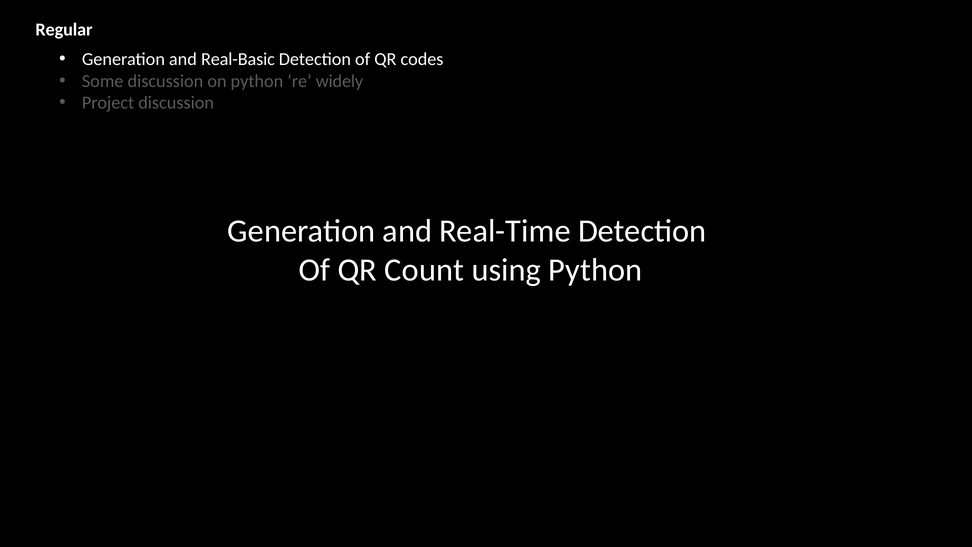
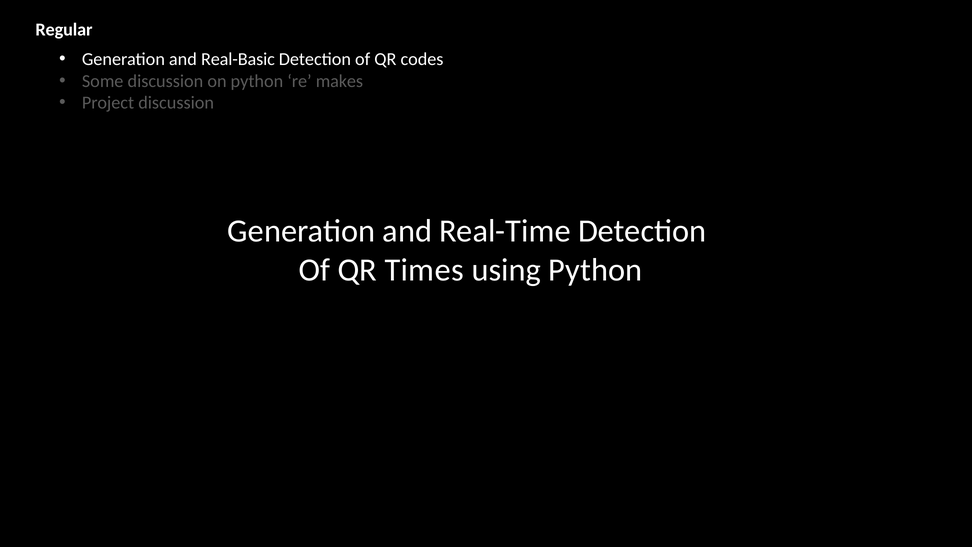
widely: widely -> makes
Count: Count -> Times
